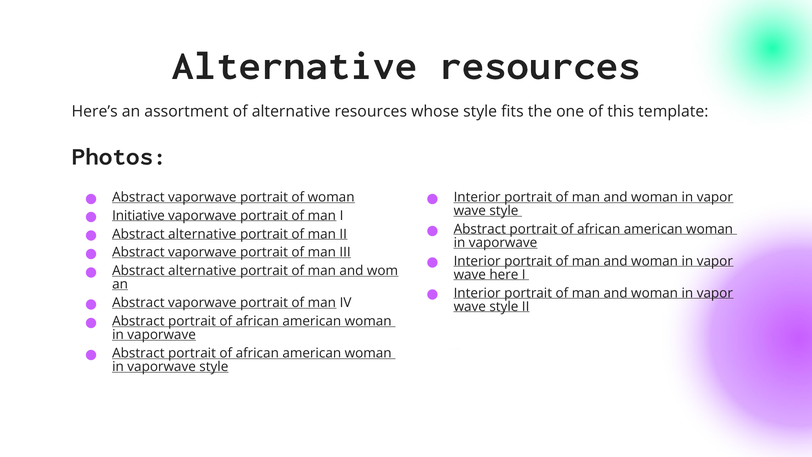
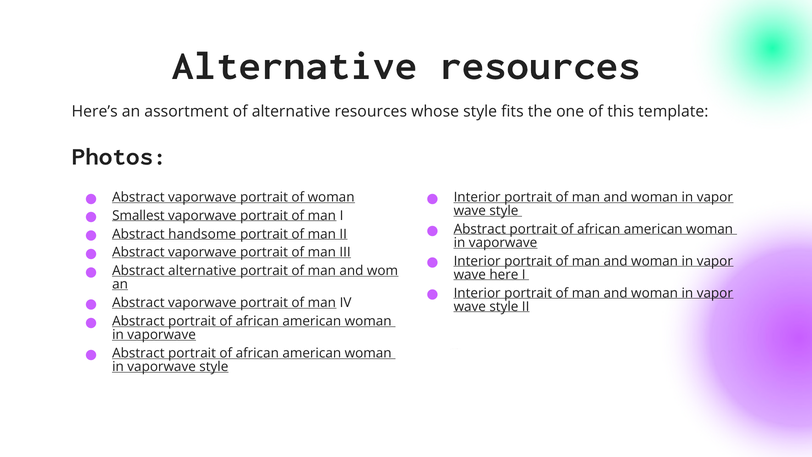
Initiative: Initiative -> Smallest
alternative at (202, 234): alternative -> handsome
